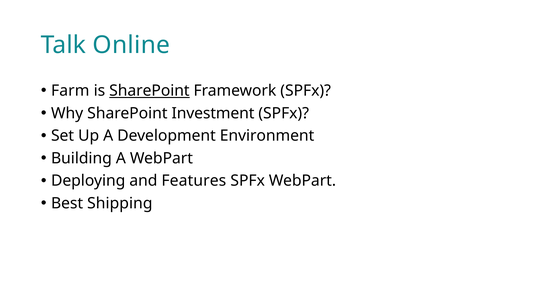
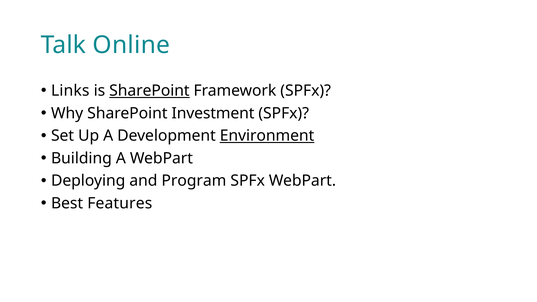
Farm: Farm -> Links
Environment underline: none -> present
Features: Features -> Program
Shipping: Shipping -> Features
